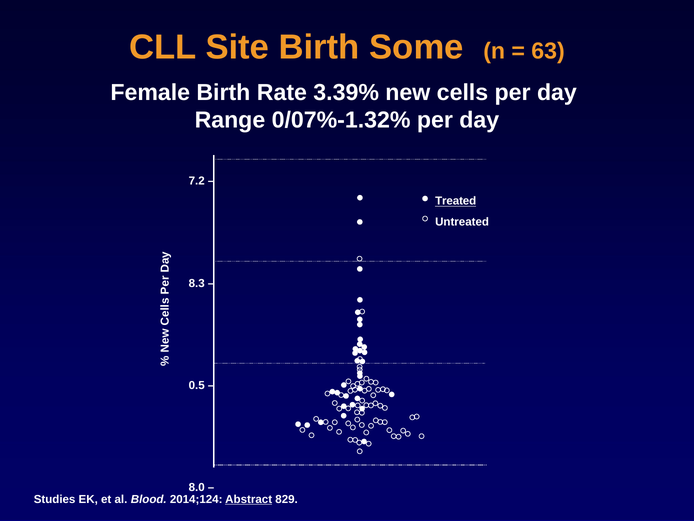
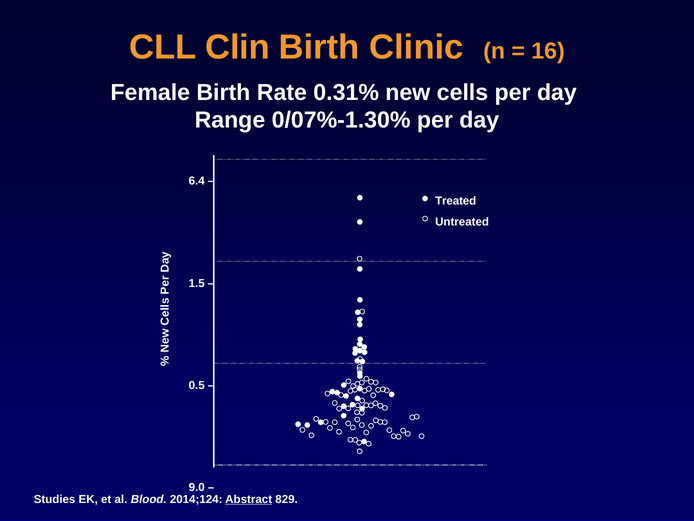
Site: Site -> Clin
Some: Some -> Clinic
63: 63 -> 16
3.39%: 3.39% -> 0.31%
0/07%-1.32%: 0/07%-1.32% -> 0/07%-1.30%
7.2: 7.2 -> 6.4
Treated underline: present -> none
8.3: 8.3 -> 1.5
8.0: 8.0 -> 9.0
